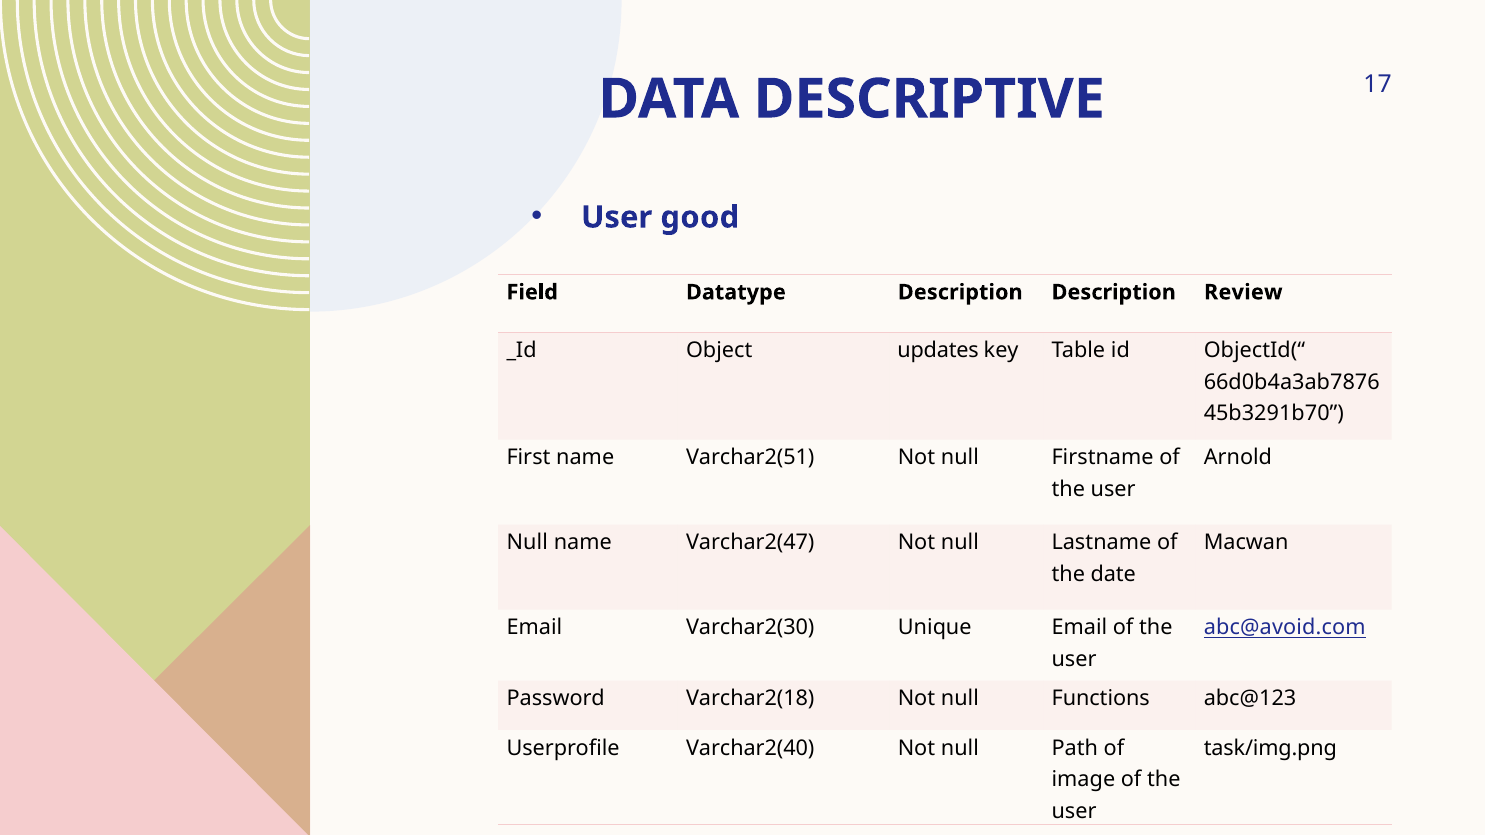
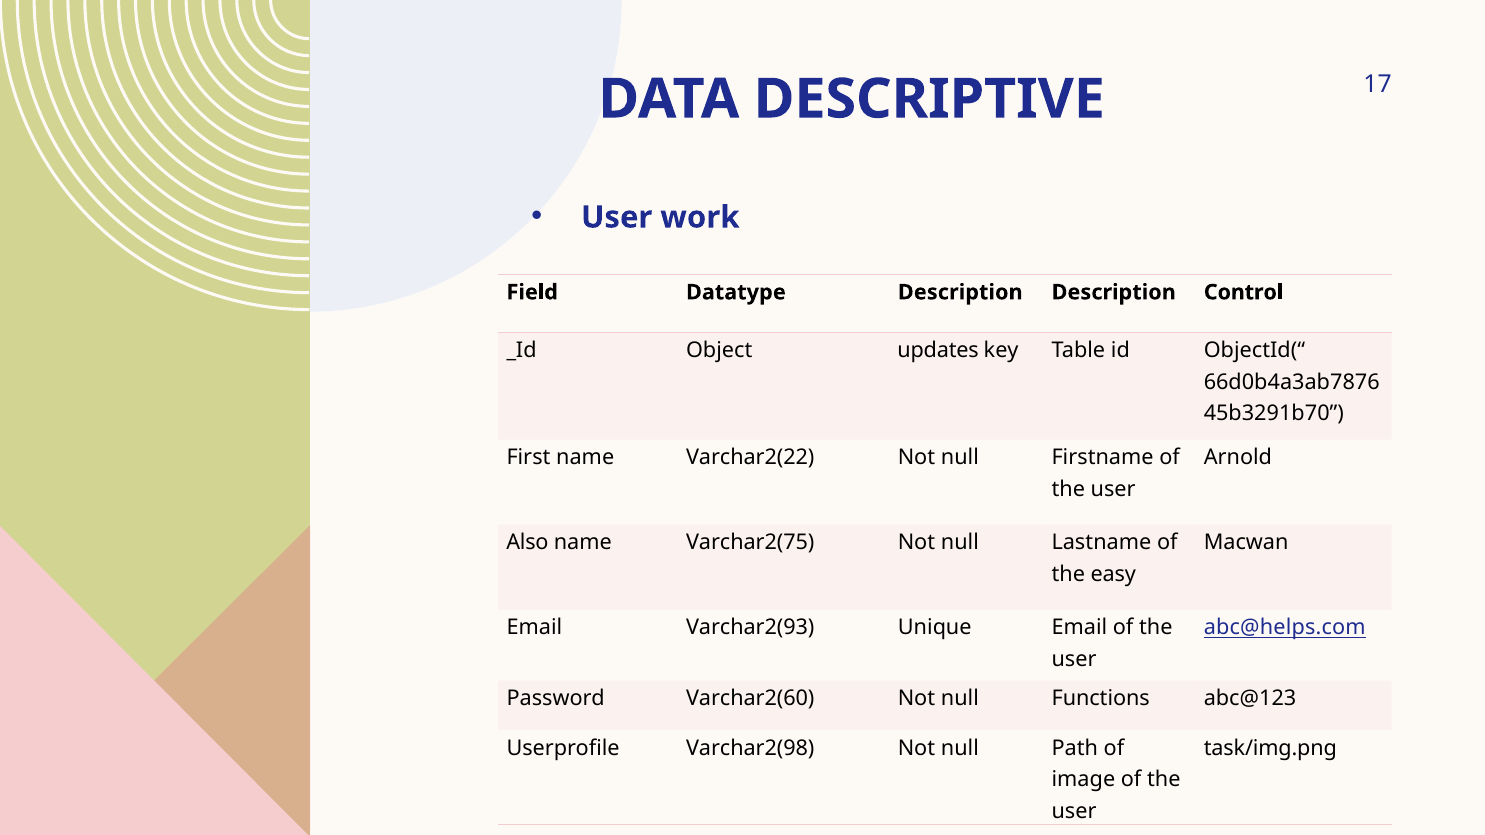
good: good -> work
Review: Review -> Control
Varchar2(51: Varchar2(51 -> Varchar2(22
Null at (527, 543): Null -> Also
Varchar2(47: Varchar2(47 -> Varchar2(75
date: date -> easy
Varchar2(30: Varchar2(30 -> Varchar2(93
abc@avoid.com: abc@avoid.com -> abc@helps.com
Varchar2(18: Varchar2(18 -> Varchar2(60
Varchar2(40: Varchar2(40 -> Varchar2(98
